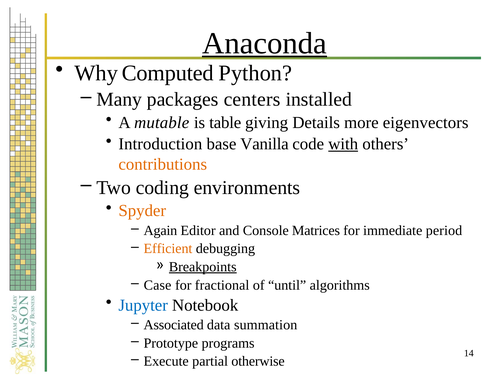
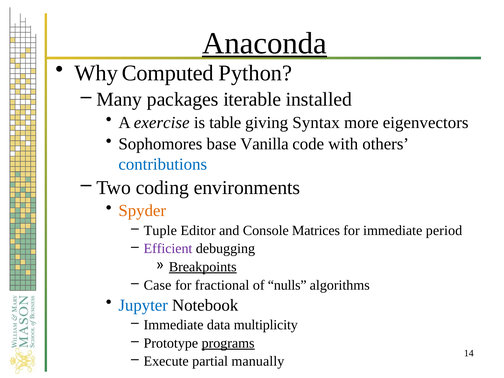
centers: centers -> iterable
mutable: mutable -> exercise
Details: Details -> Syntax
Introduction: Introduction -> Sophomores
with underline: present -> none
contributions colour: orange -> blue
Again: Again -> Tuple
Efficient colour: orange -> purple
until: until -> nulls
Associated at (174, 325): Associated -> Immediate
summation: summation -> multiplicity
programs underline: none -> present
otherwise: otherwise -> manually
